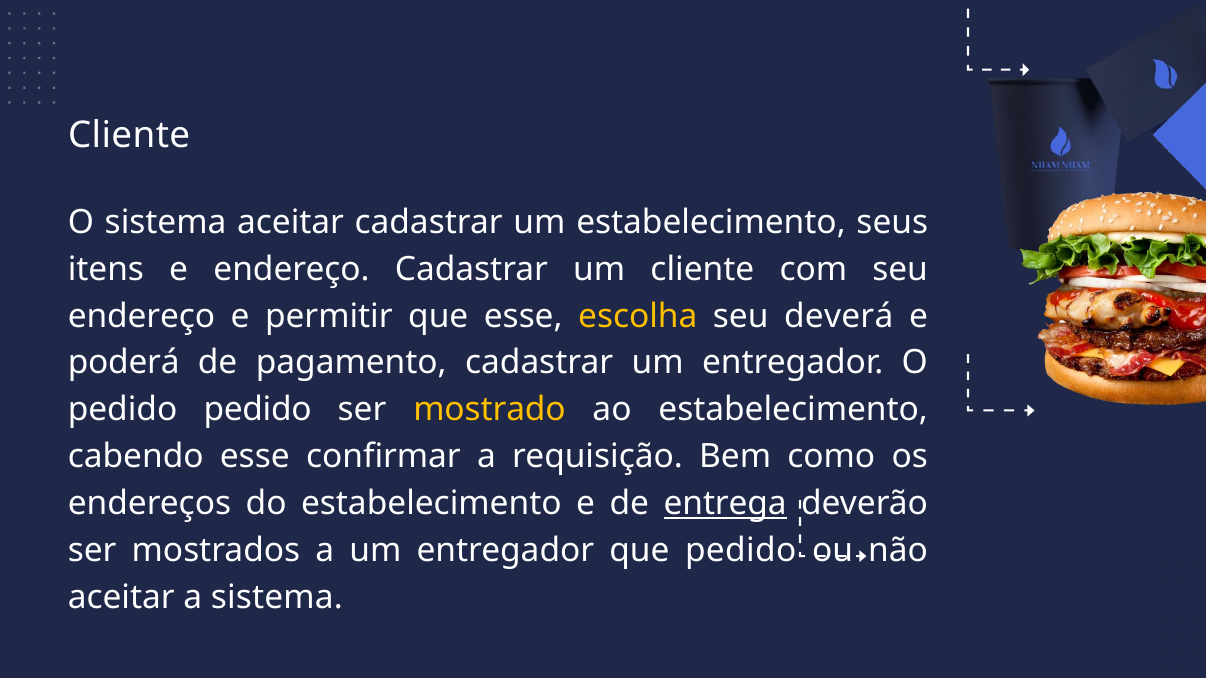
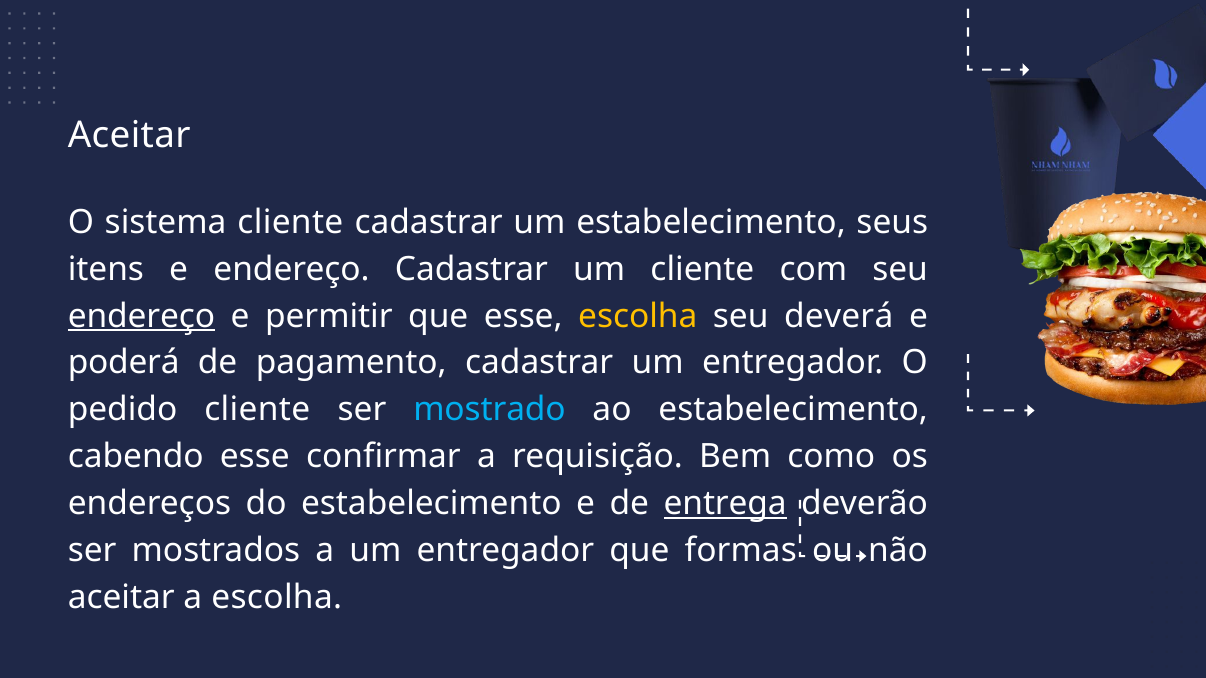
Cliente at (129, 135): Cliente -> Aceitar
sistema aceitar: aceitar -> cliente
endereço at (142, 316) underline: none -> present
pedido pedido: pedido -> cliente
mostrado colour: yellow -> light blue
que pedido: pedido -> formas
a sistema: sistema -> escolha
